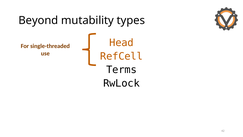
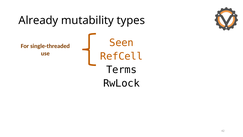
Beyond: Beyond -> Already
Head: Head -> Seen
